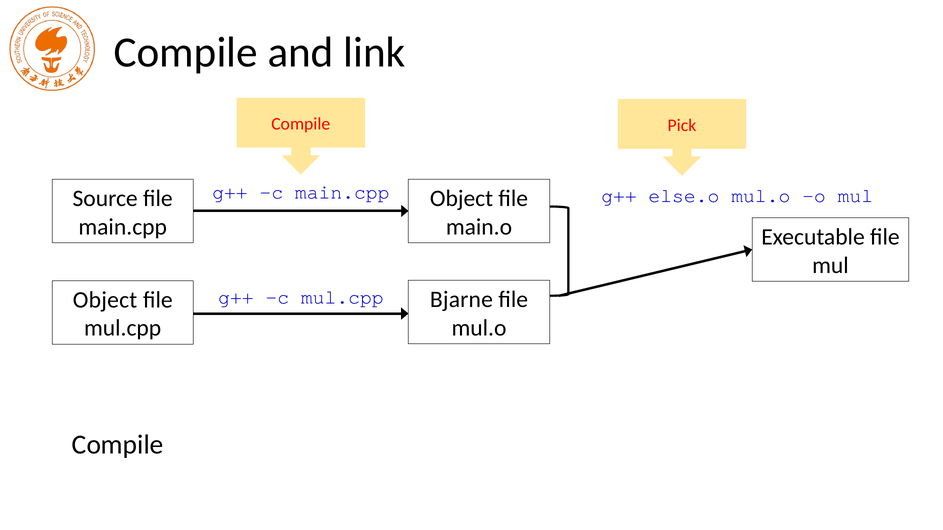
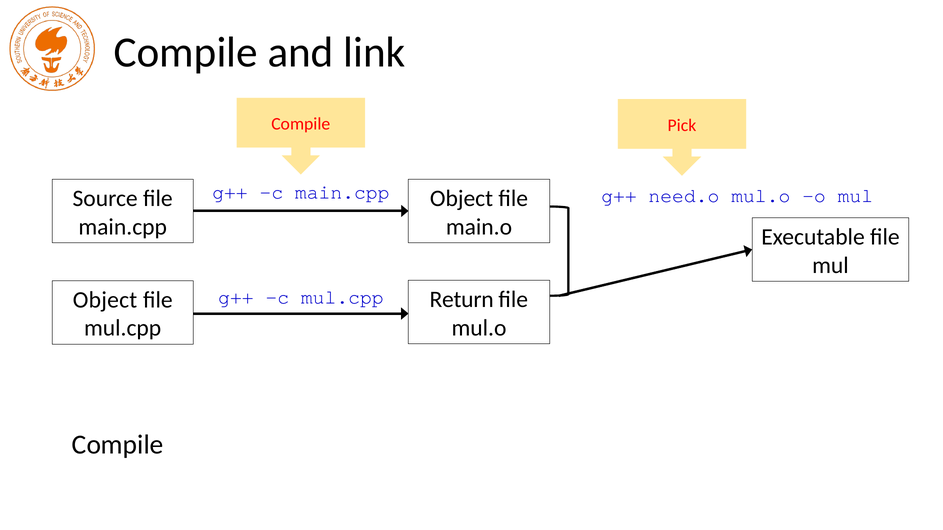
else.o: else.o -> need.o
Bjarne: Bjarne -> Return
